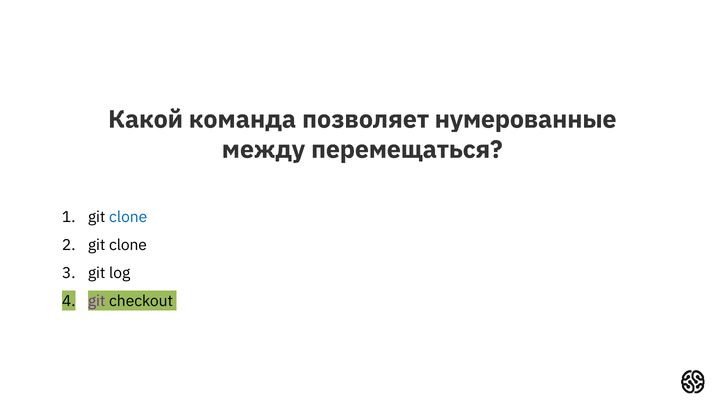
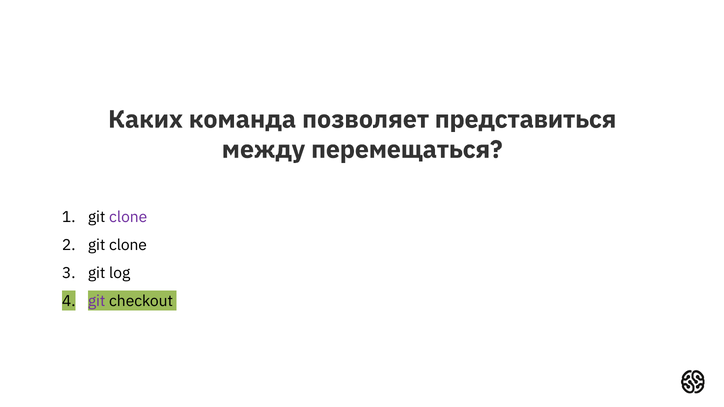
Какой: Какой -> Каких
нумерованные: нумерованные -> представиться
clone at (128, 217) colour: blue -> purple
